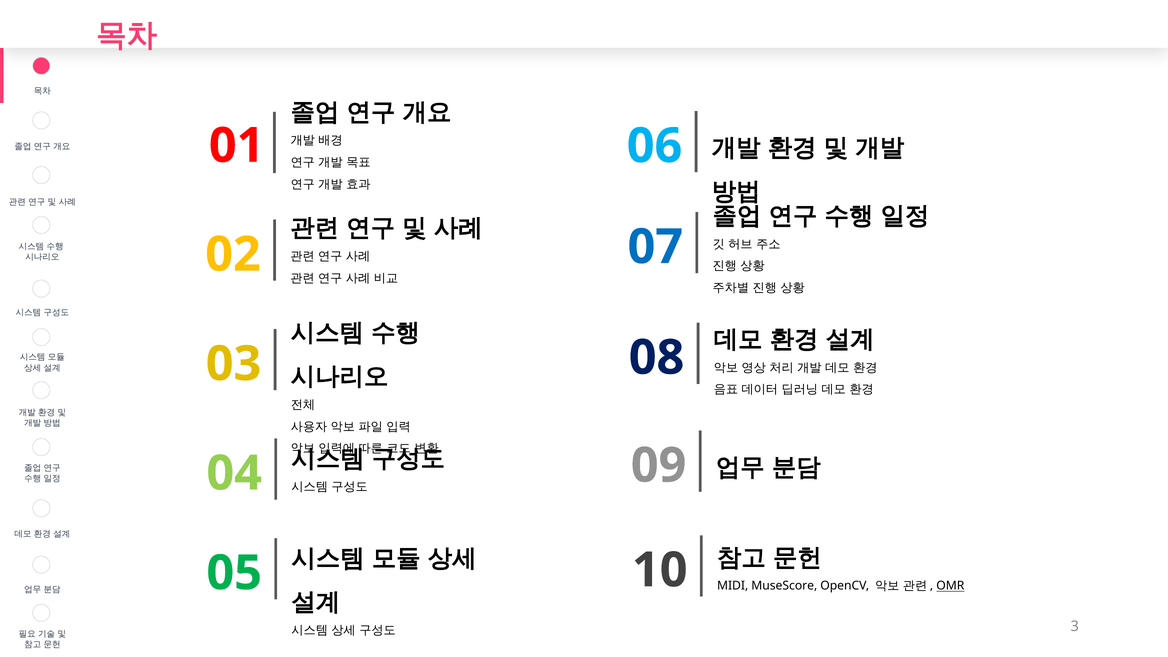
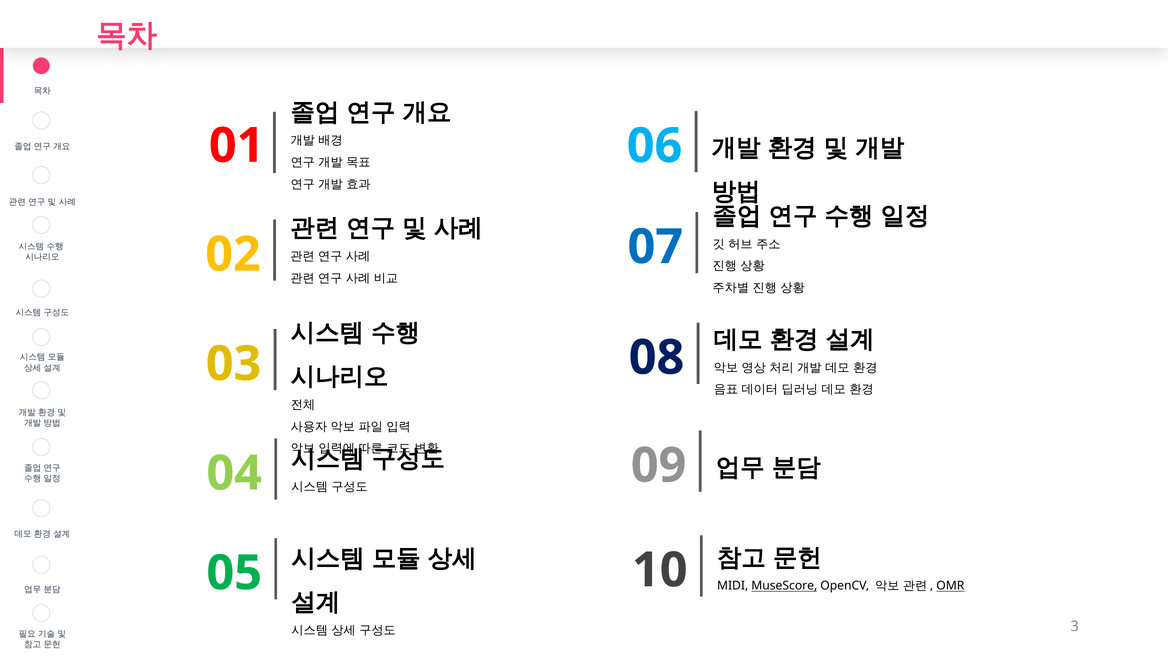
MuseScore underline: none -> present
